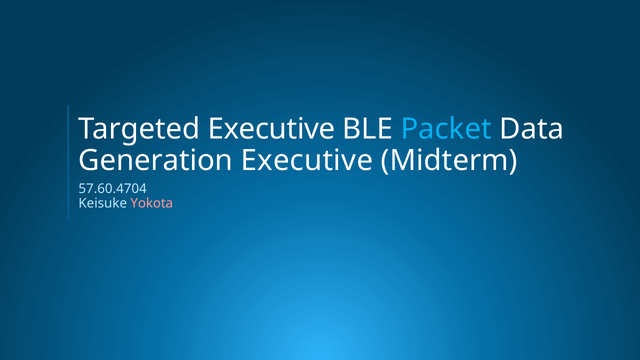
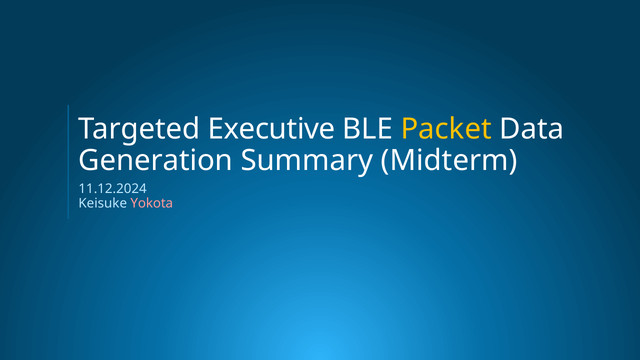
Packet colour: light blue -> yellow
Generation Executive: Executive -> Summary
57.60.4704: 57.60.4704 -> 11.12.2024
